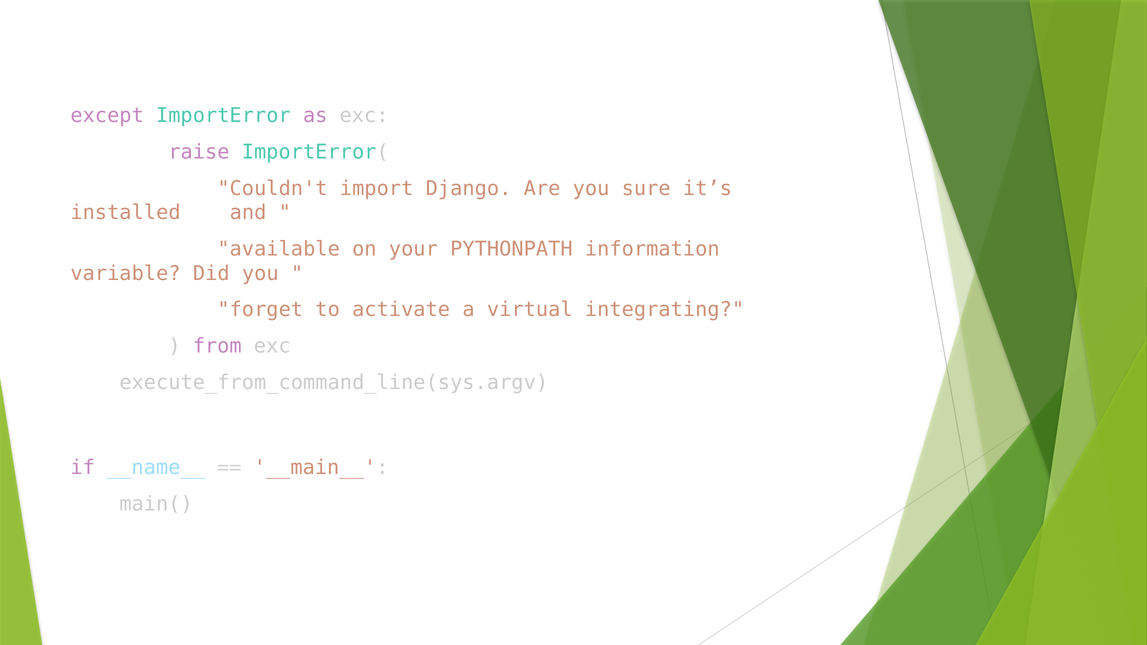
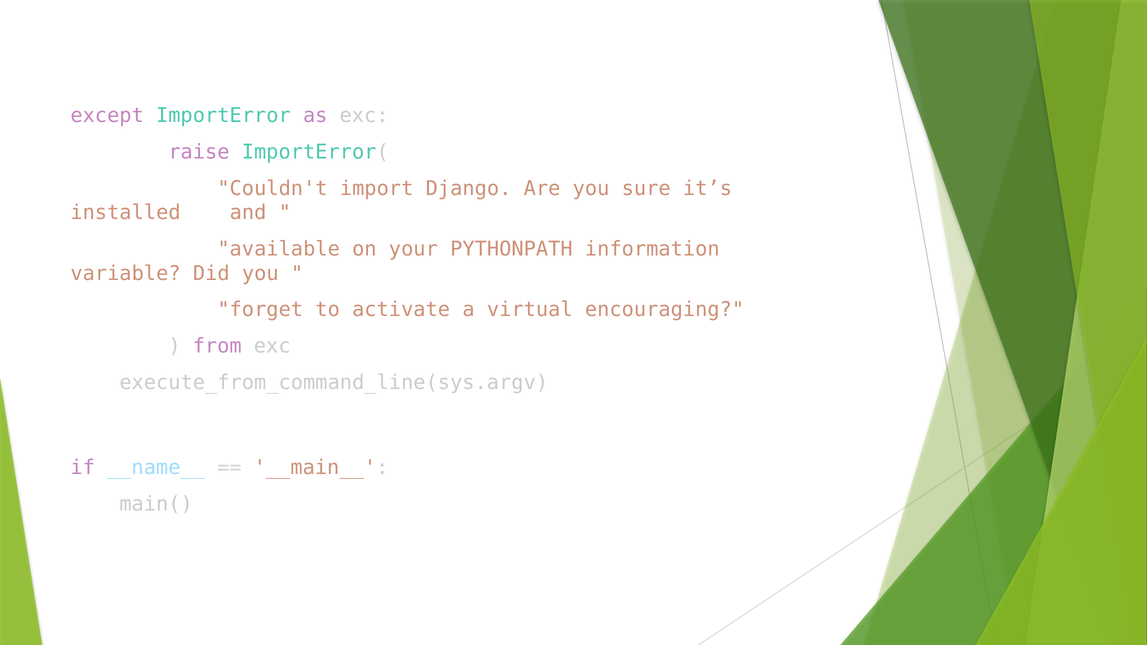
integrating: integrating -> encouraging
